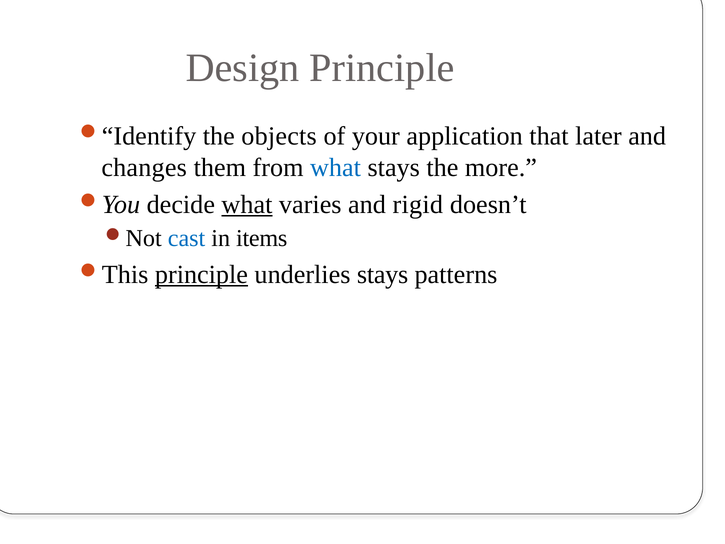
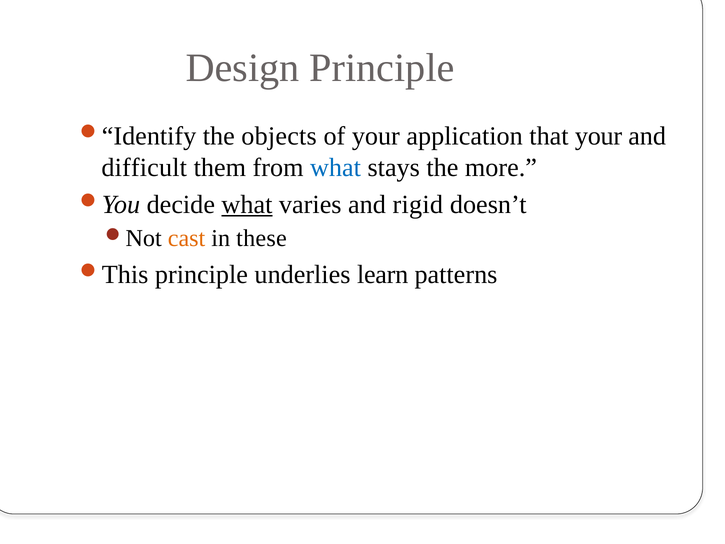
that later: later -> your
changes: changes -> difficult
cast colour: blue -> orange
items: items -> these
principle at (201, 275) underline: present -> none
underlies stays: stays -> learn
